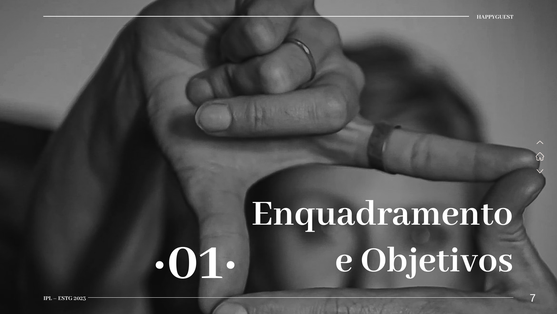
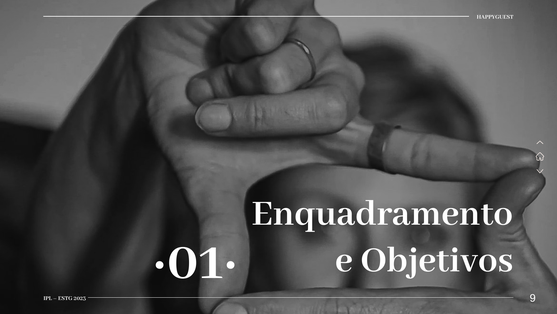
7: 7 -> 9
